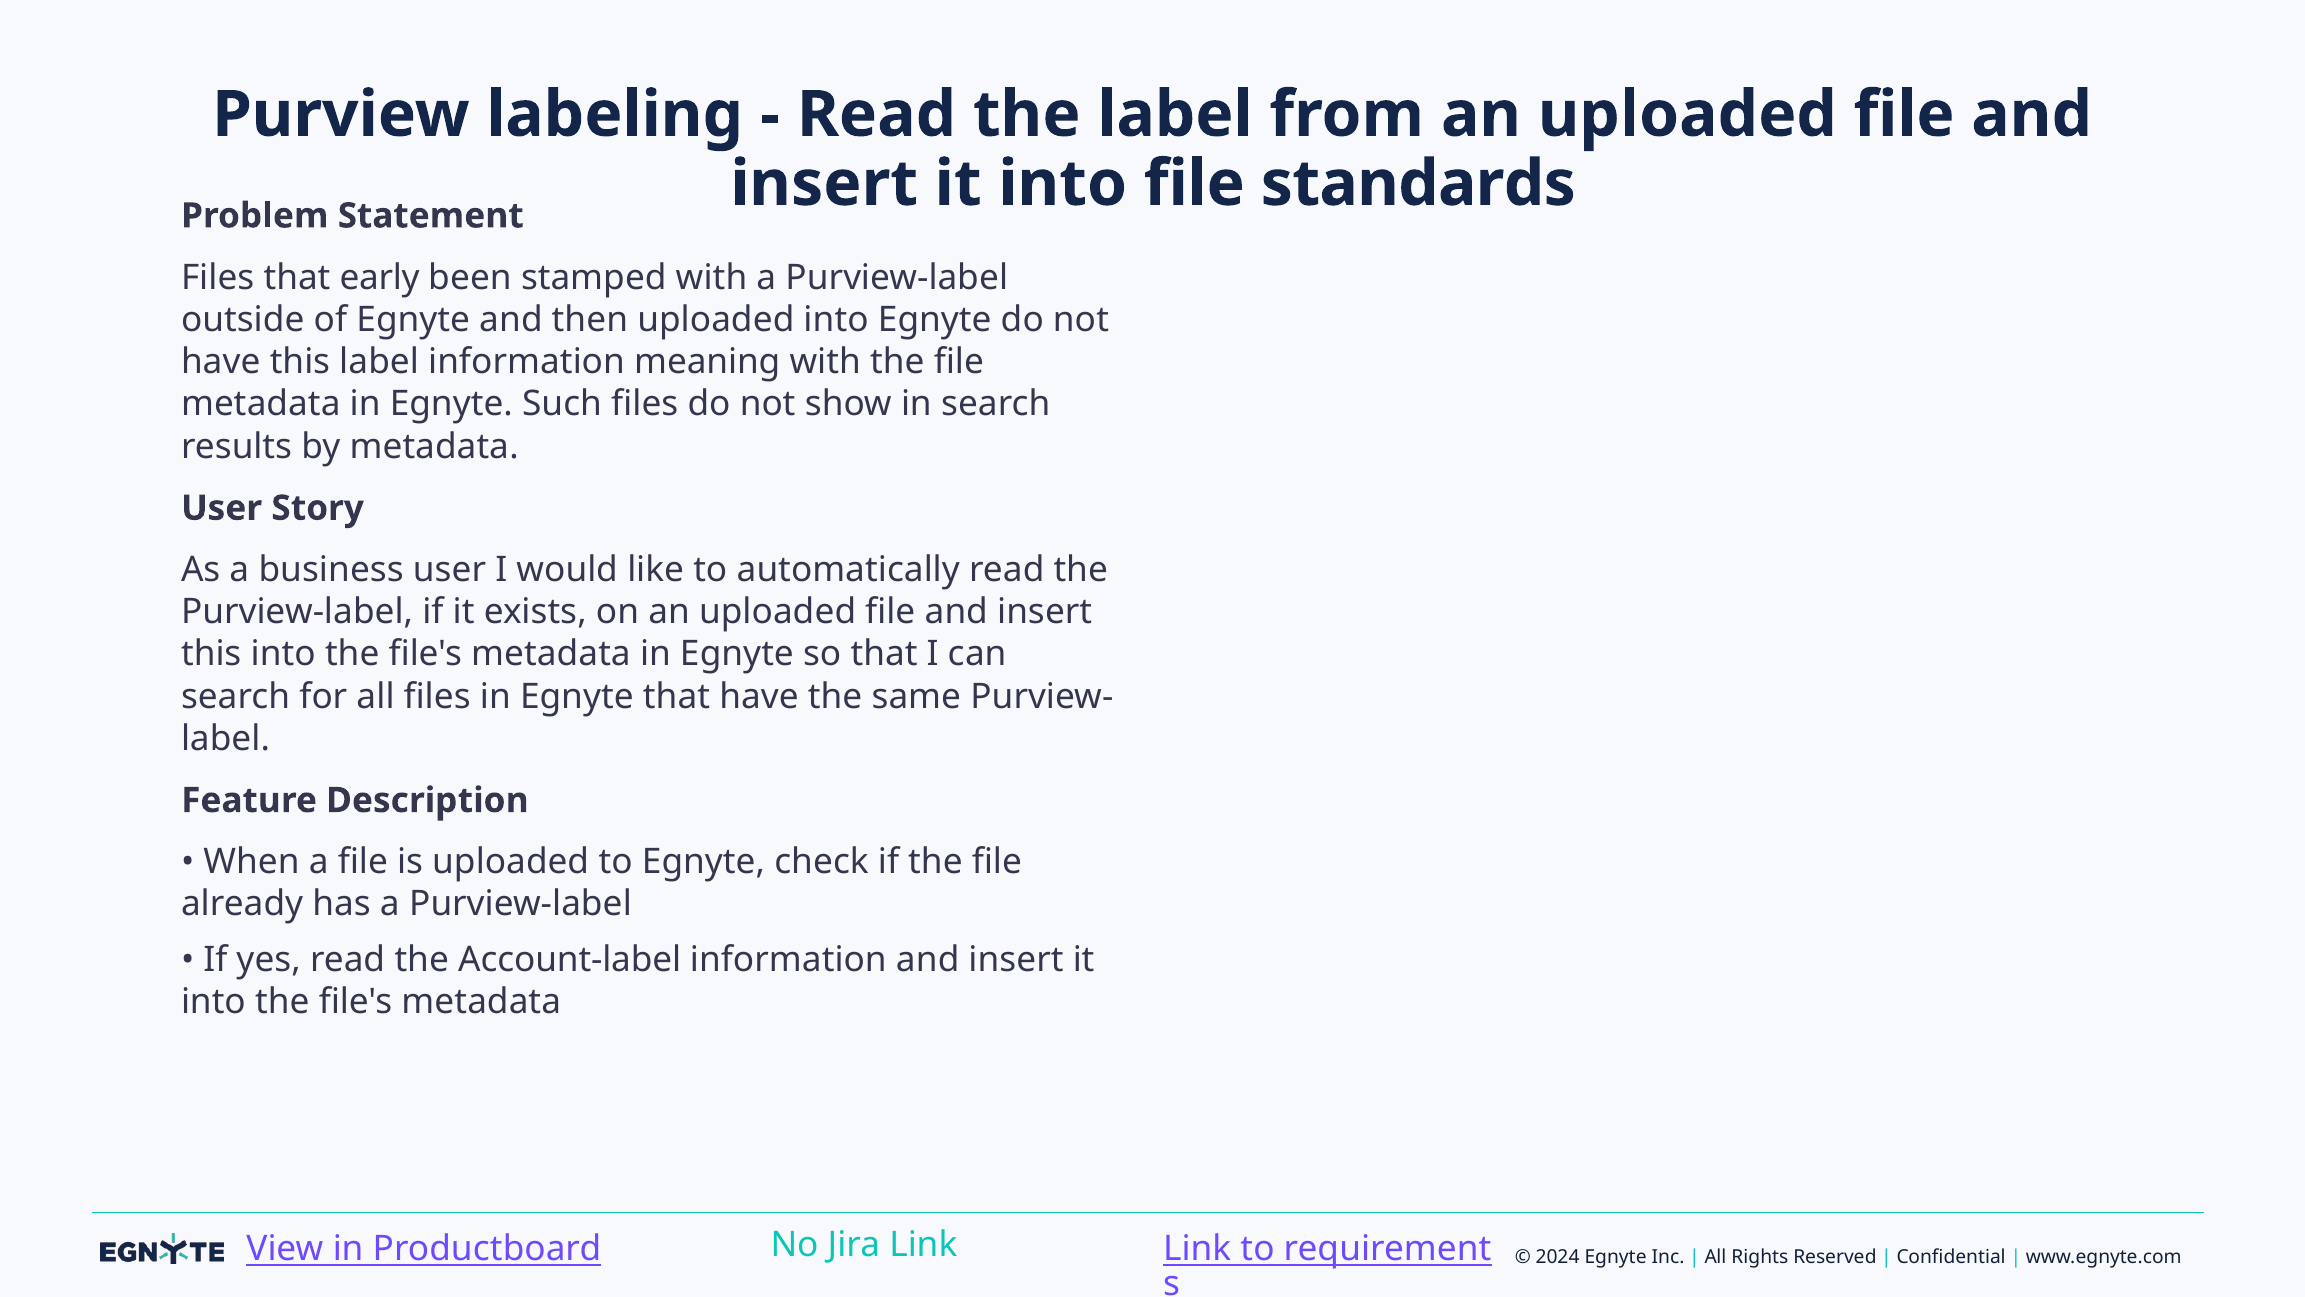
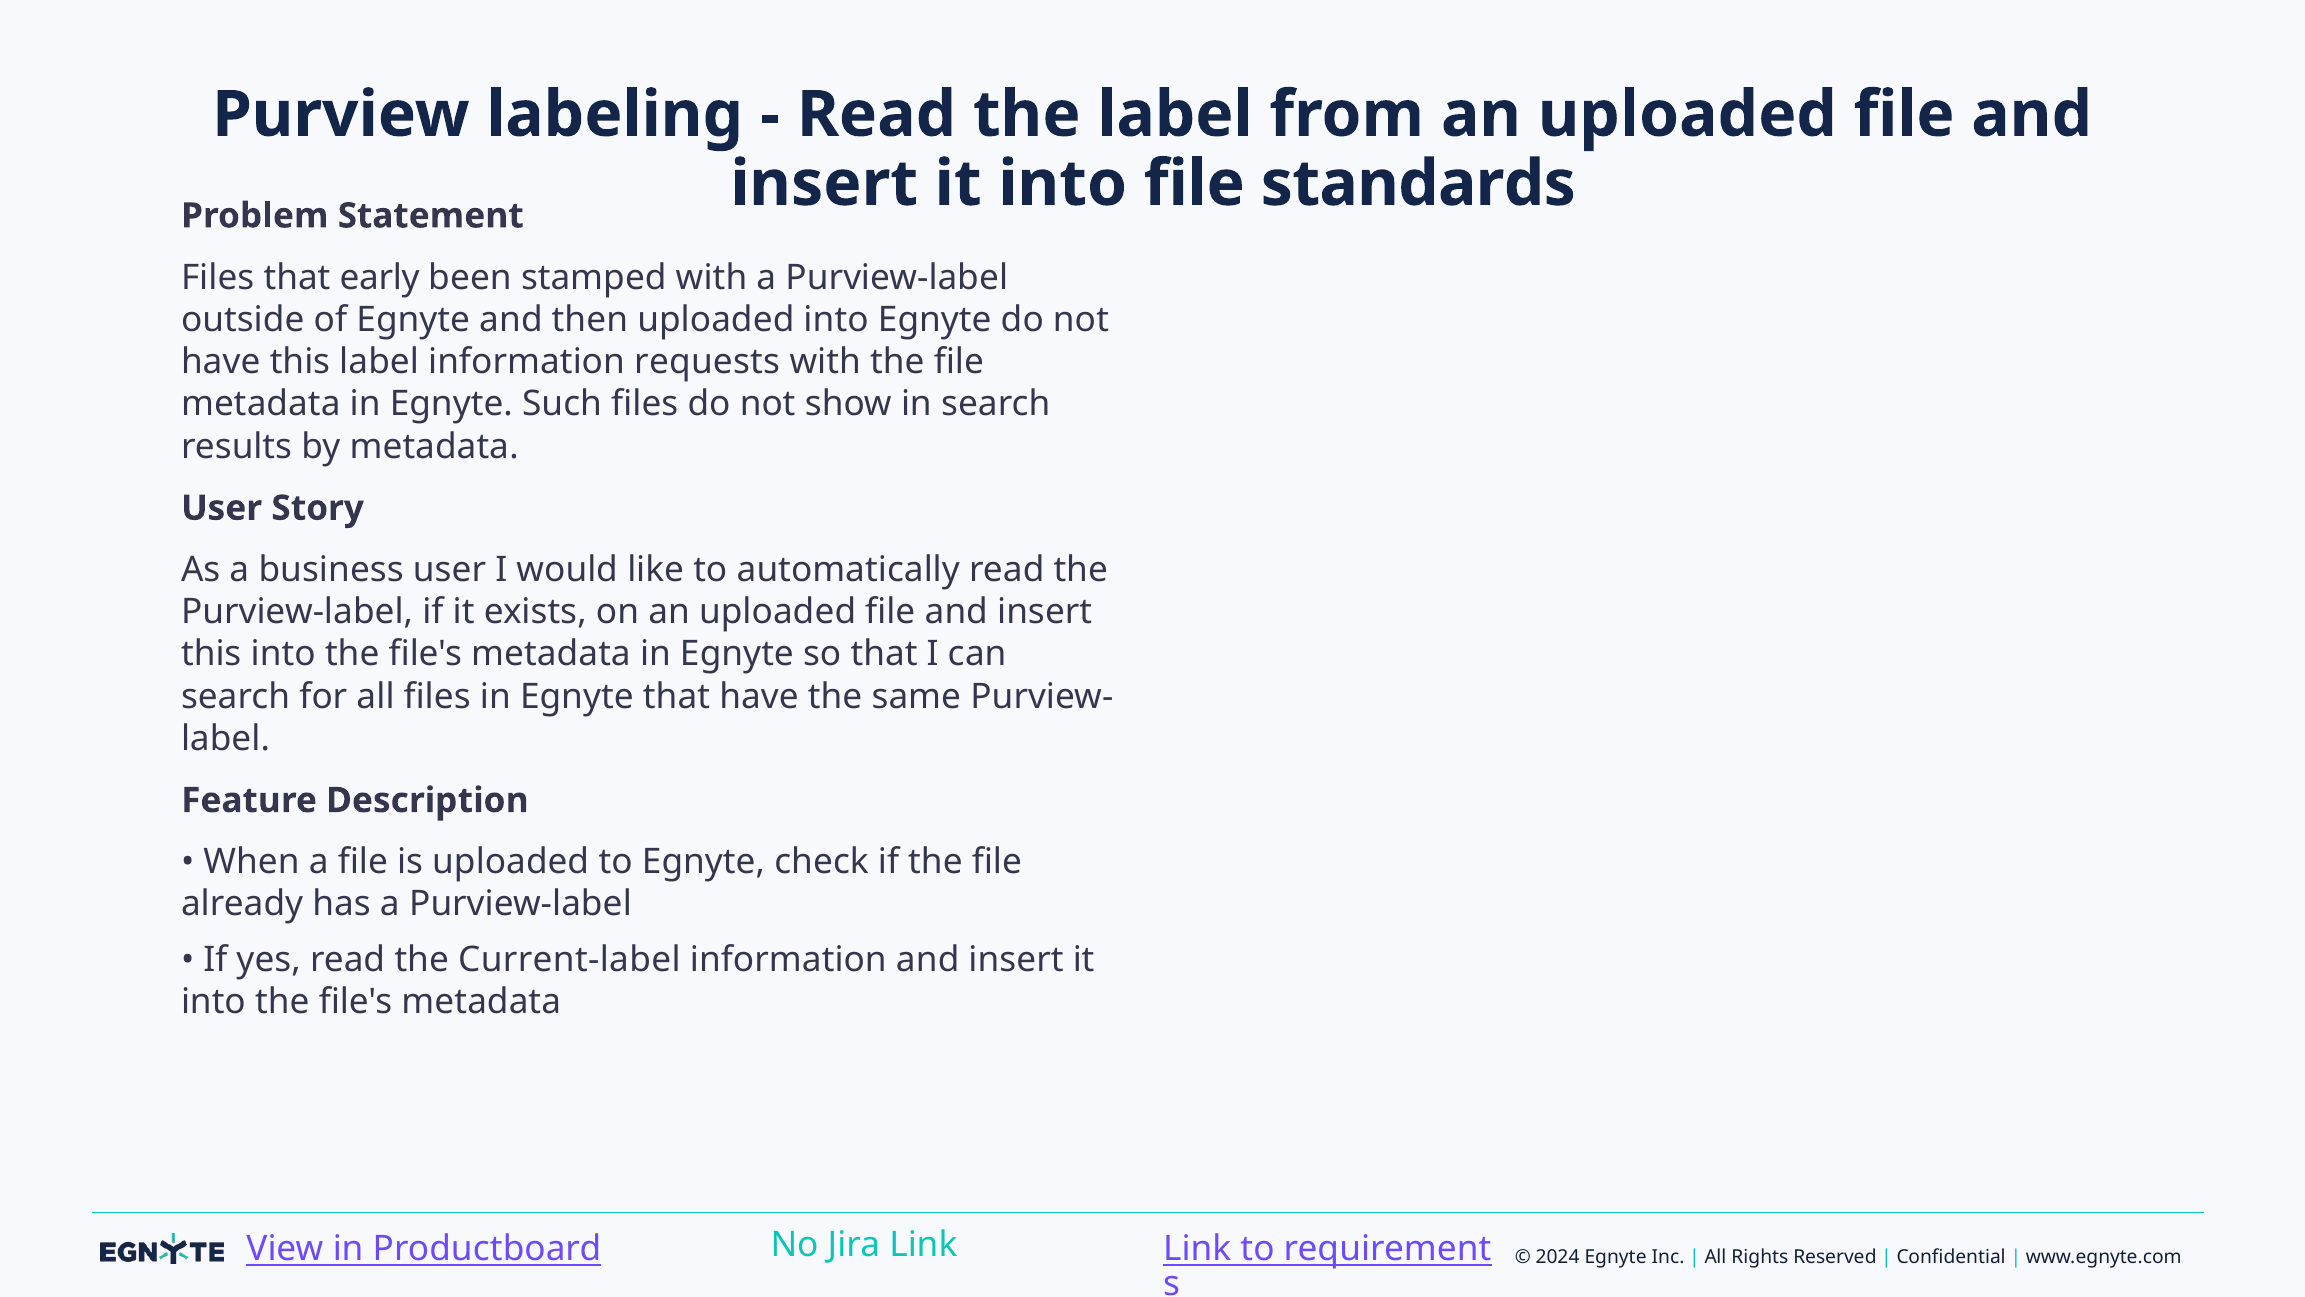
meaning: meaning -> requests
Account-label: Account-label -> Current-label
